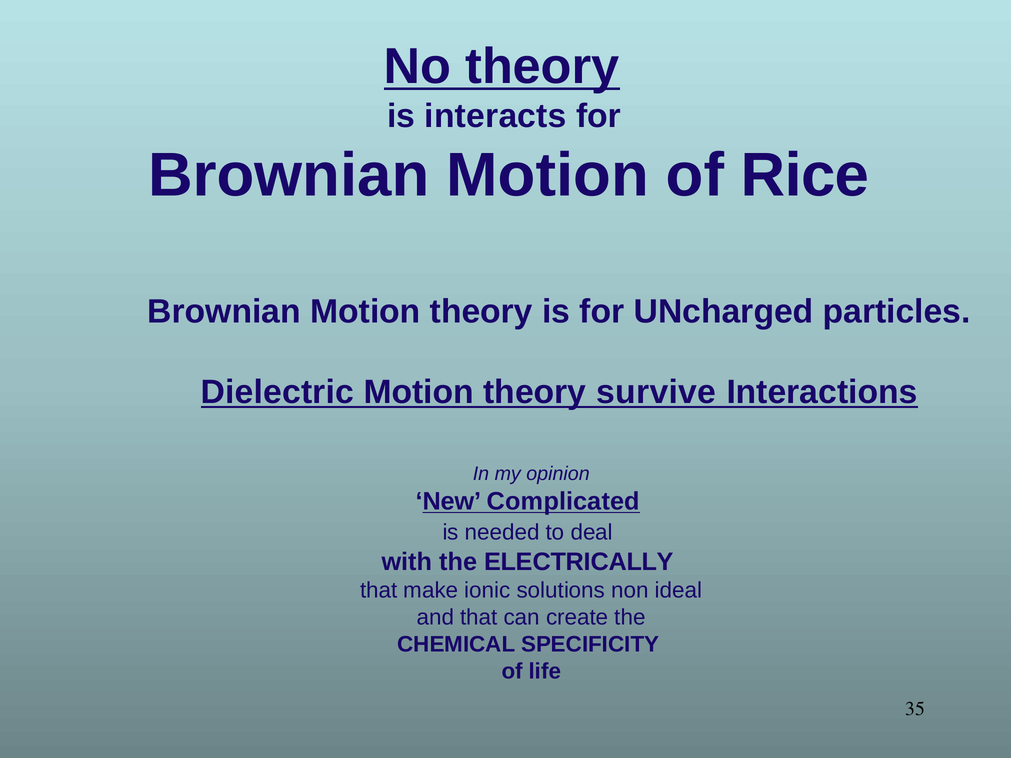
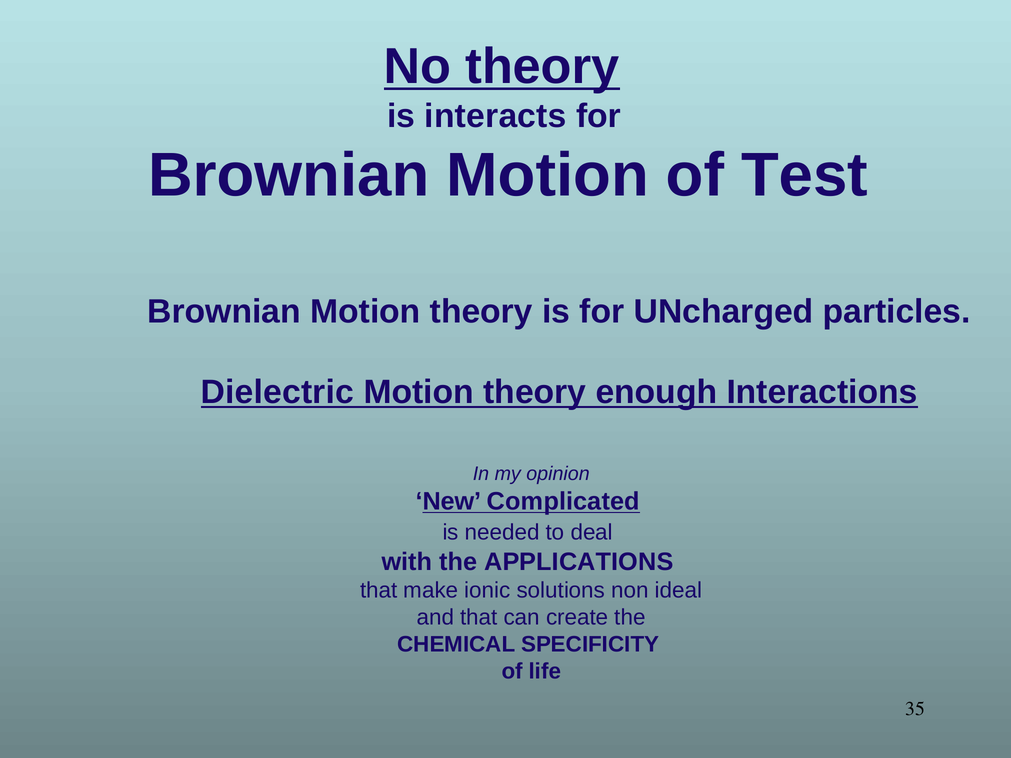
Rice: Rice -> Test
survive: survive -> enough
ELECTRICALLY: ELECTRICALLY -> APPLICATIONS
